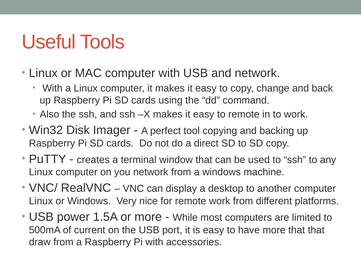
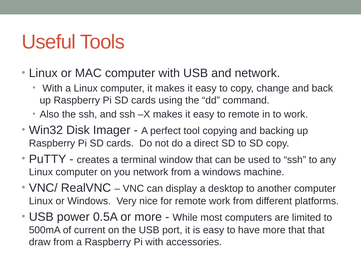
1.5A: 1.5A -> 0.5A
